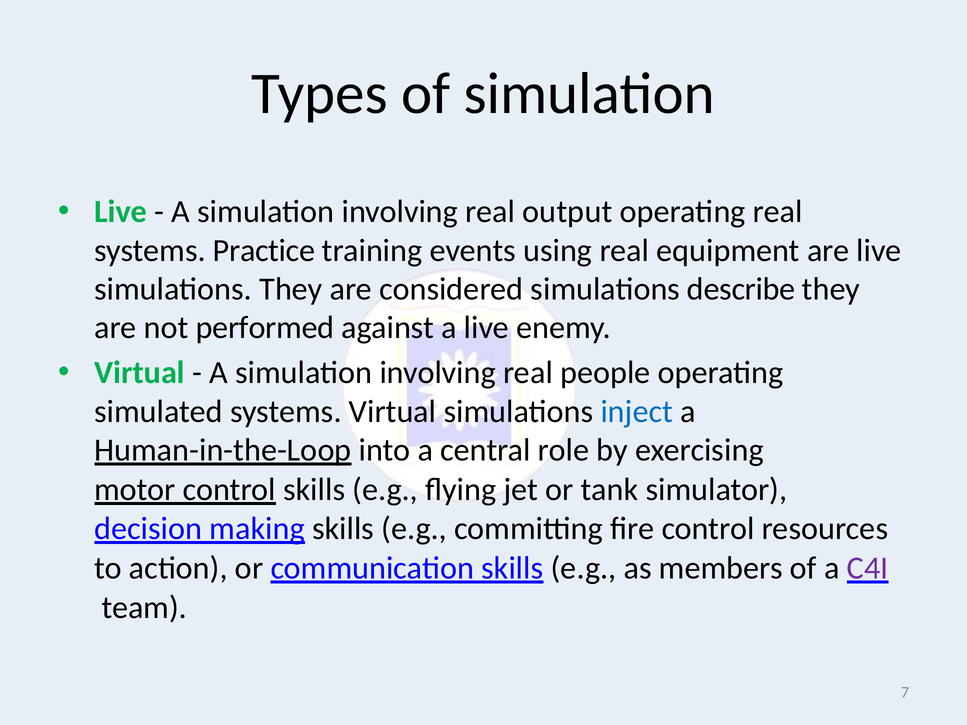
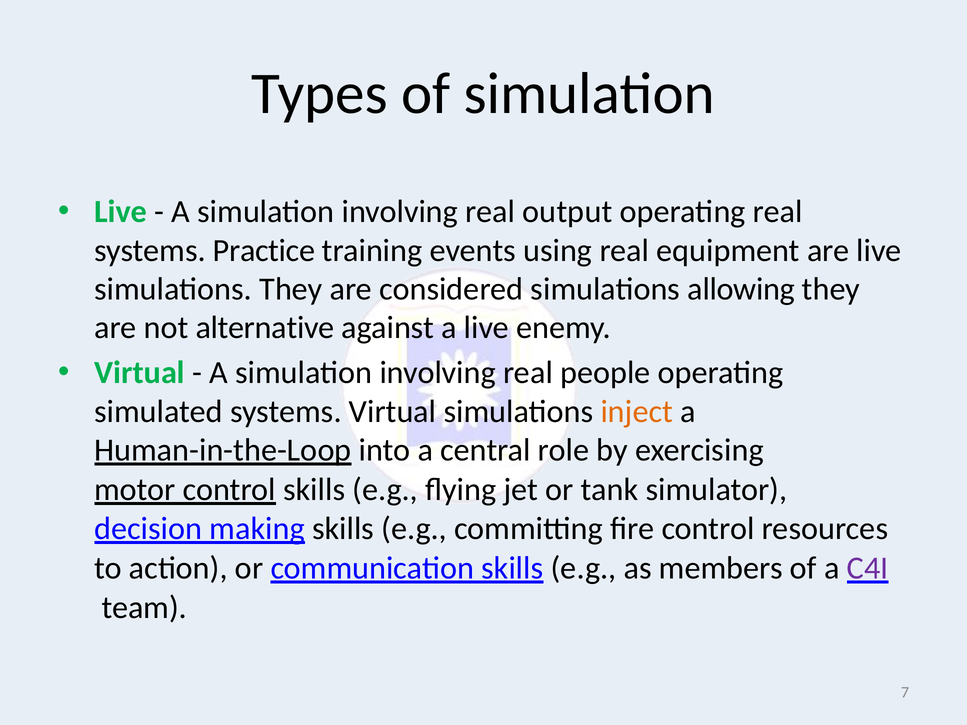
describe: describe -> allowing
performed: performed -> alternative
inject colour: blue -> orange
